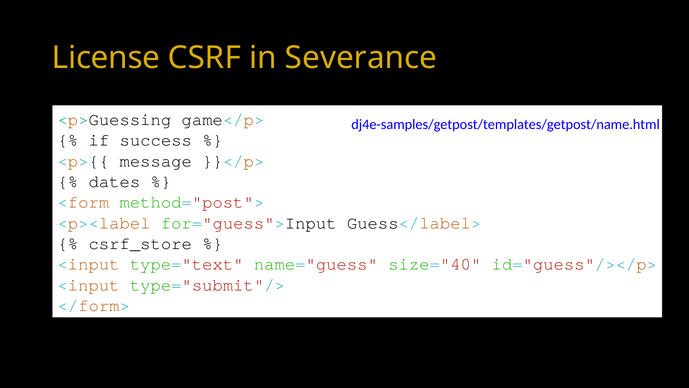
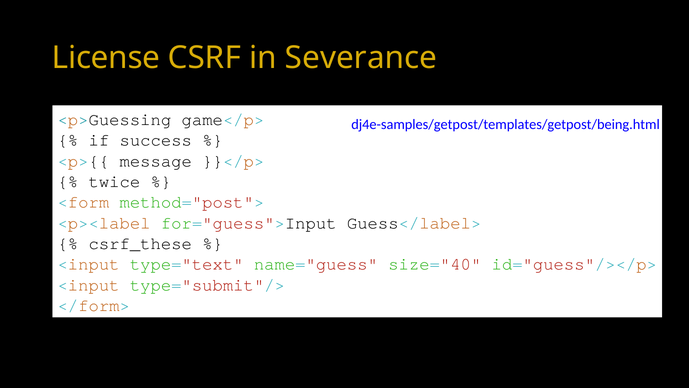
dj4e-samples/getpost/templates/getpost/name.html: dj4e-samples/getpost/templates/getpost/name.html -> dj4e-samples/getpost/templates/getpost/being.html
dates: dates -> twice
csrf_store: csrf_store -> csrf_these
